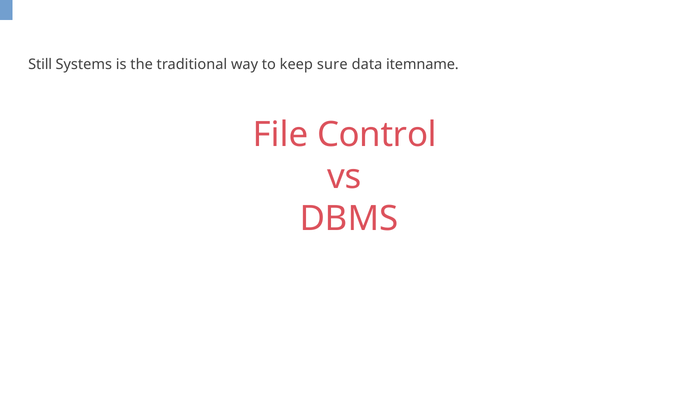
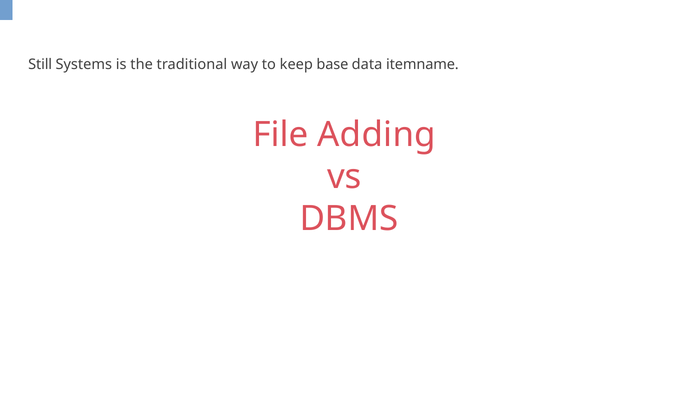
sure: sure -> base
Control: Control -> Adding
